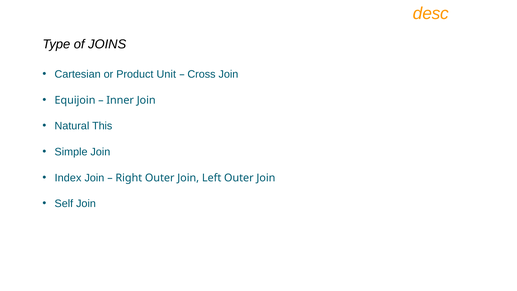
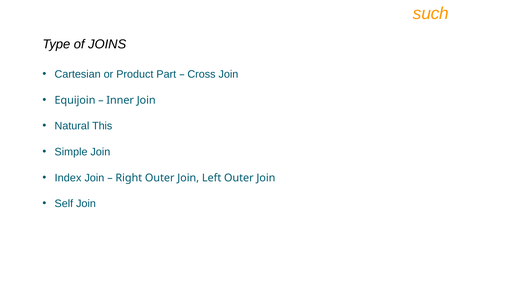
desc: desc -> such
Unit: Unit -> Part
